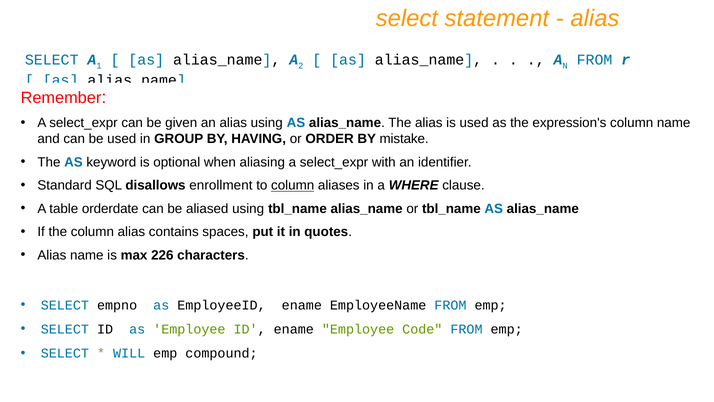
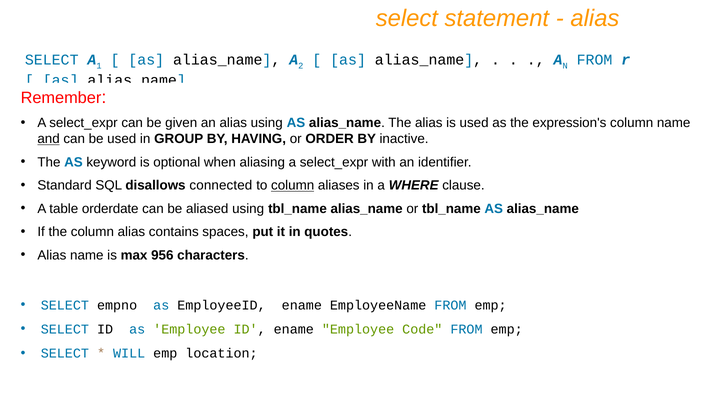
and underline: none -> present
mistake: mistake -> inactive
enrollment: enrollment -> connected
226: 226 -> 956
compound: compound -> location
